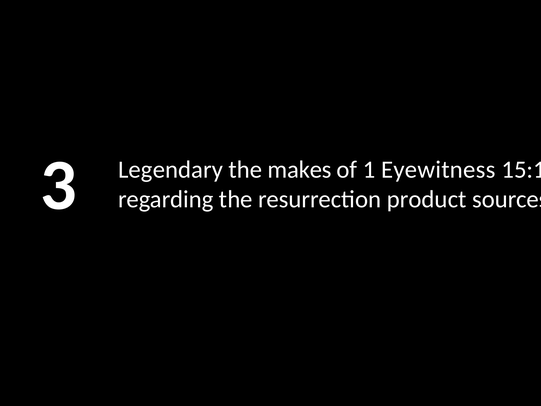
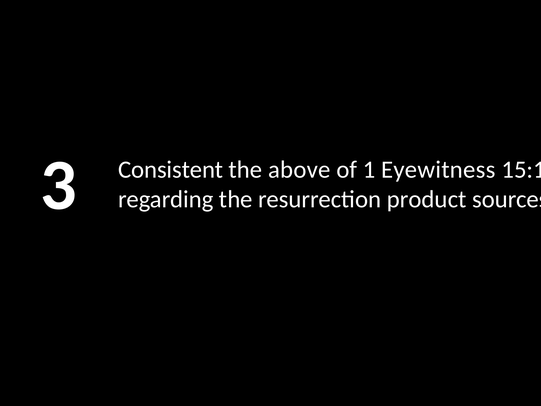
Legendary: Legendary -> Consistent
makes: makes -> above
